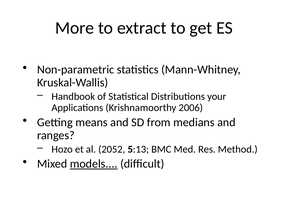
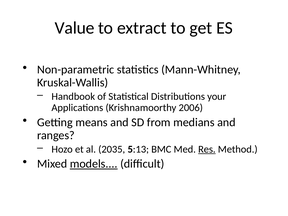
More: More -> Value
2052: 2052 -> 2035
Res underline: none -> present
